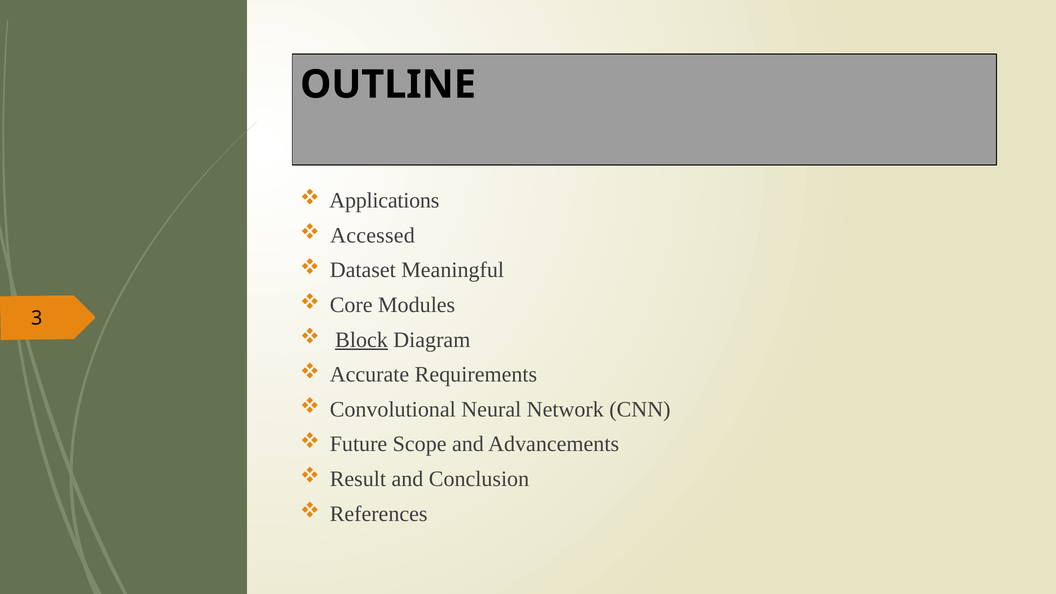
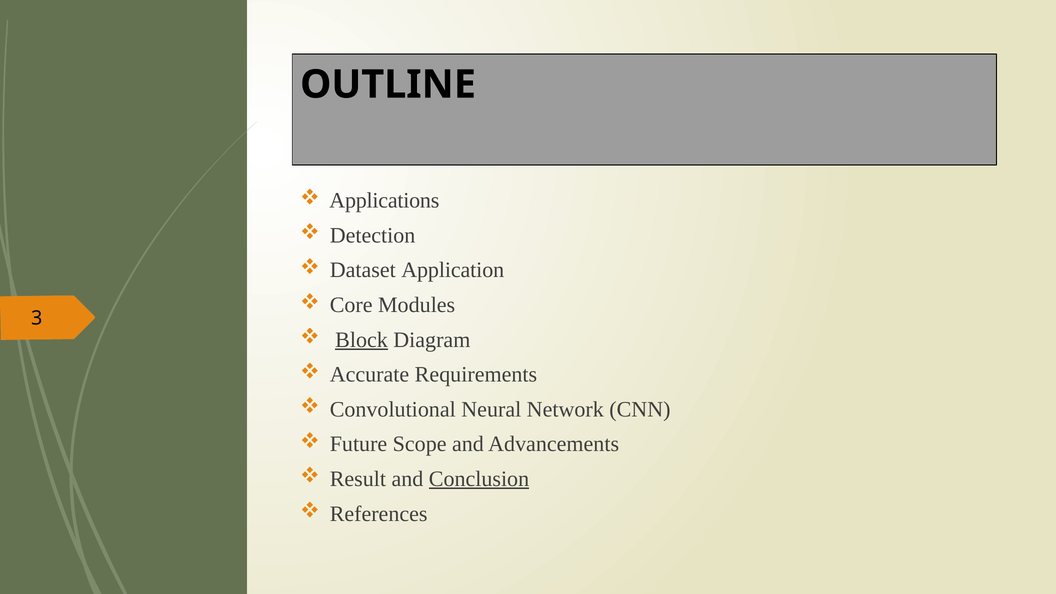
Accessed: Accessed -> Detection
Meaningful: Meaningful -> Application
Conclusion underline: none -> present
